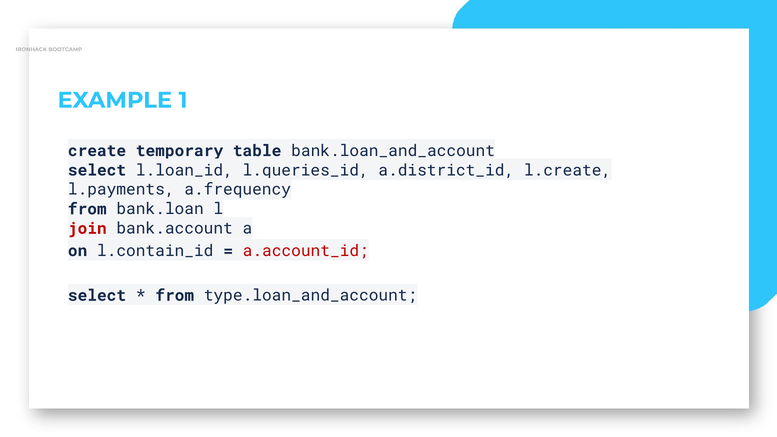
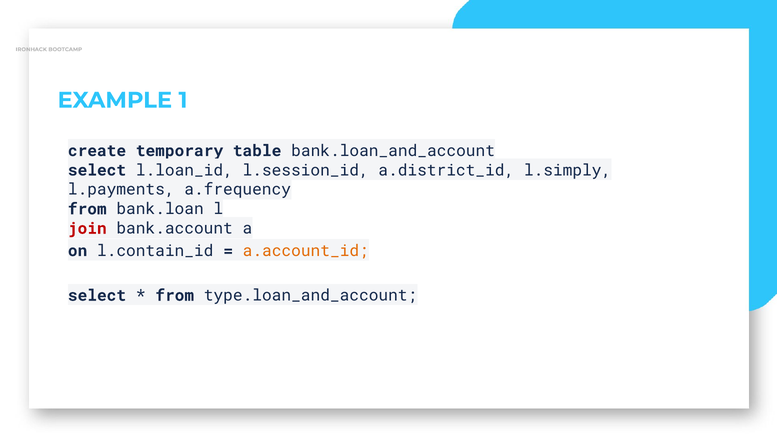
l.queries_id: l.queries_id -> l.session_id
l.create: l.create -> l.simply
a.account_id colour: red -> orange
